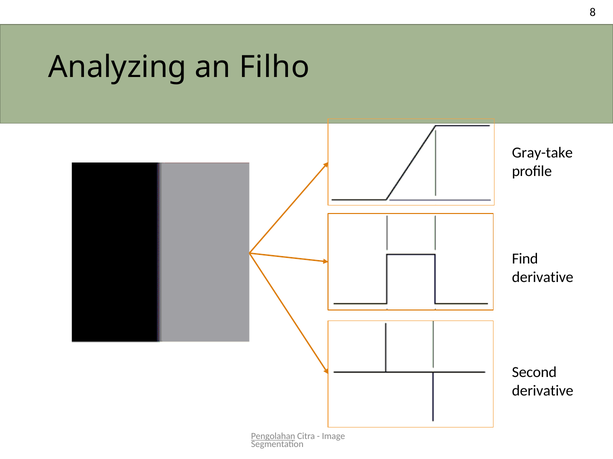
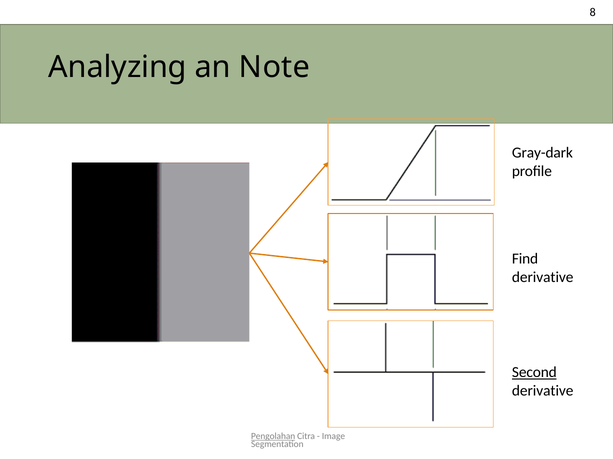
Filho: Filho -> Note
Gray-take: Gray-take -> Gray-dark
Second underline: none -> present
